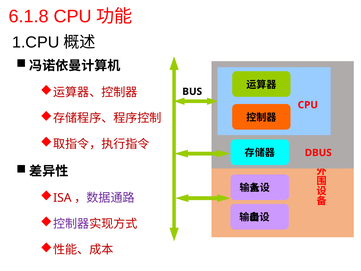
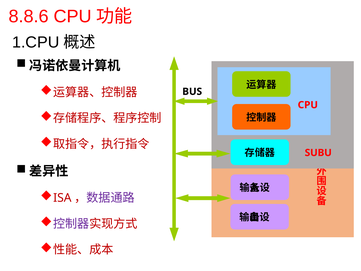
6.1.8: 6.1.8 -> 8.8.6
DBUS: DBUS -> SUBU
